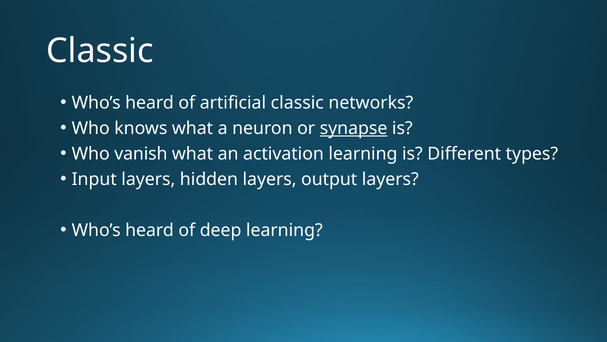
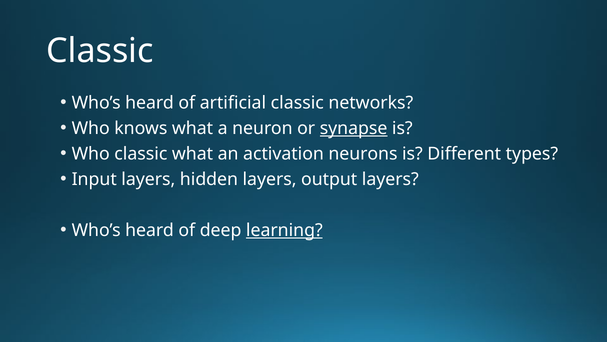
Who vanish: vanish -> classic
activation learning: learning -> neurons
learning at (284, 230) underline: none -> present
